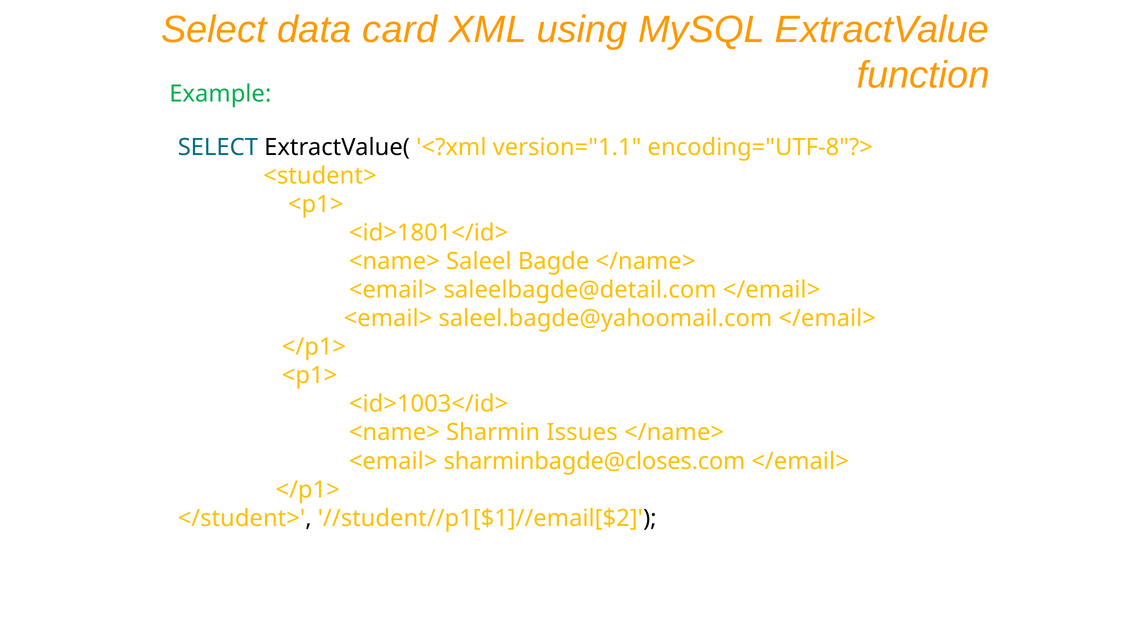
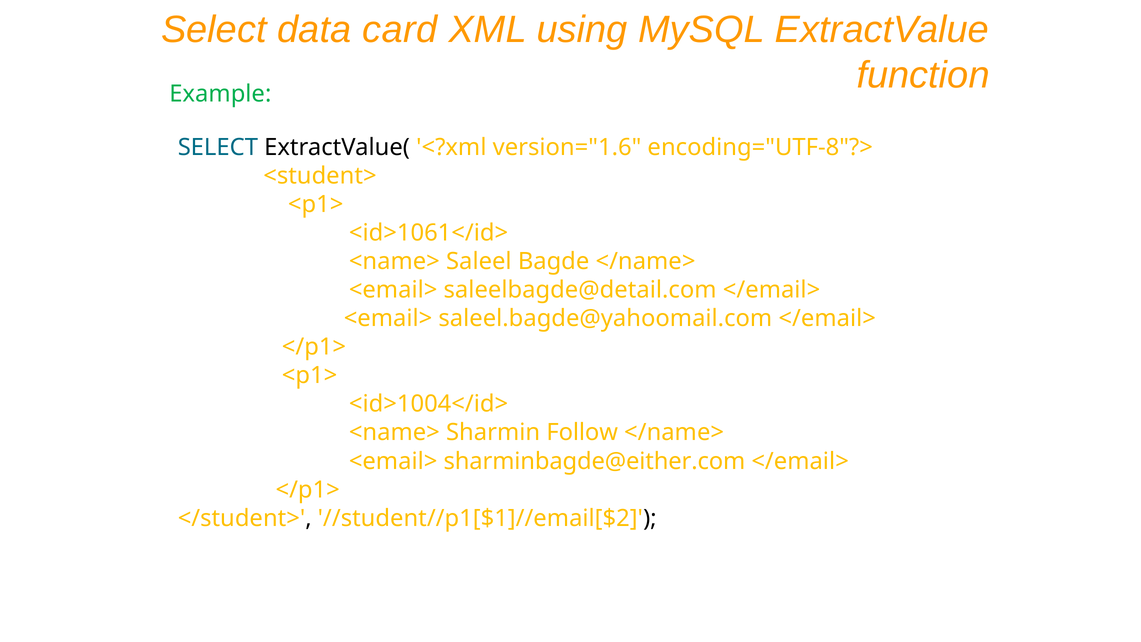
version="1.1: version="1.1 -> version="1.6
<id>1801</id>: <id>1801</id> -> <id>1061</id>
<id>1003</id>: <id>1003</id> -> <id>1004</id>
Issues: Issues -> Follow
sharminbagde@closes.com: sharminbagde@closes.com -> sharminbagde@either.com
